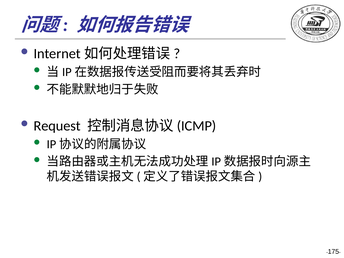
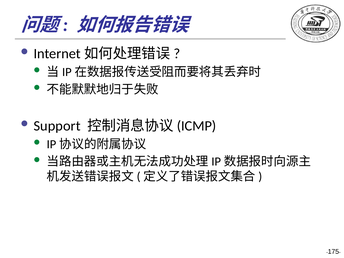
Request: Request -> Support
